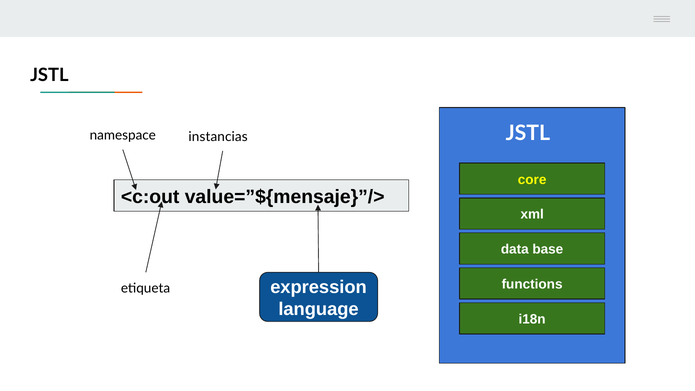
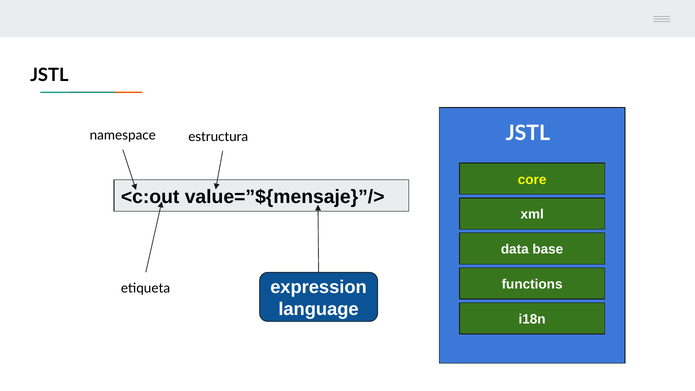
instancias: instancias -> estructura
